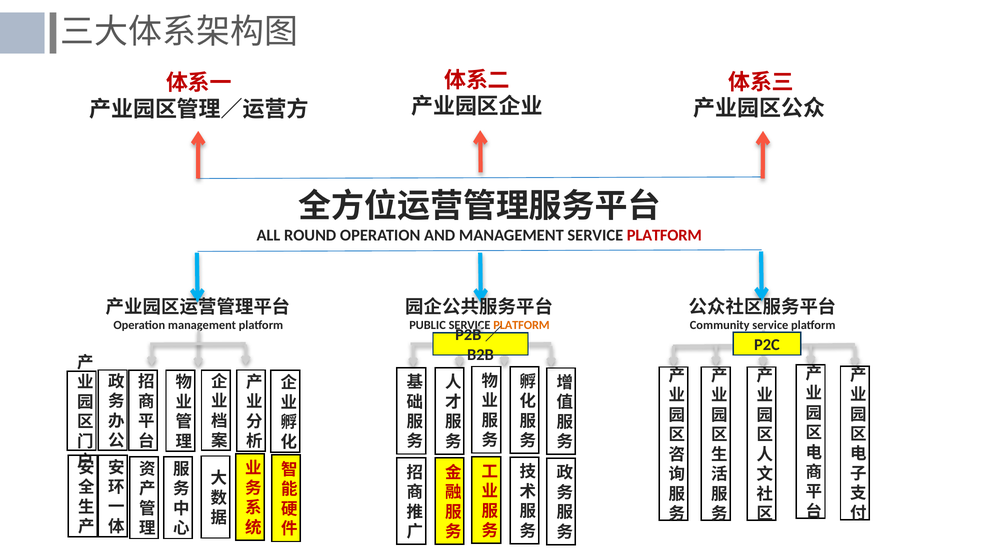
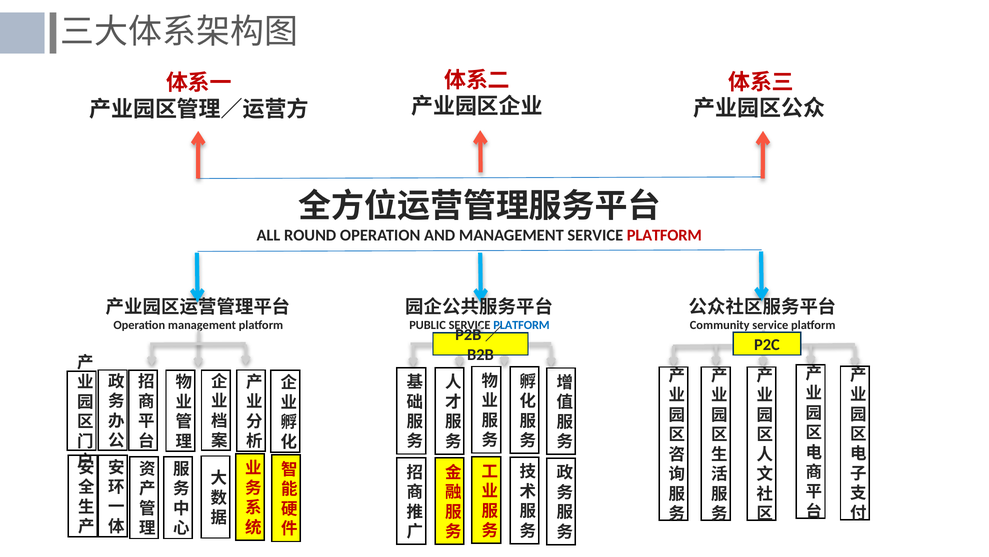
PLATFORM at (521, 325) colour: orange -> blue
